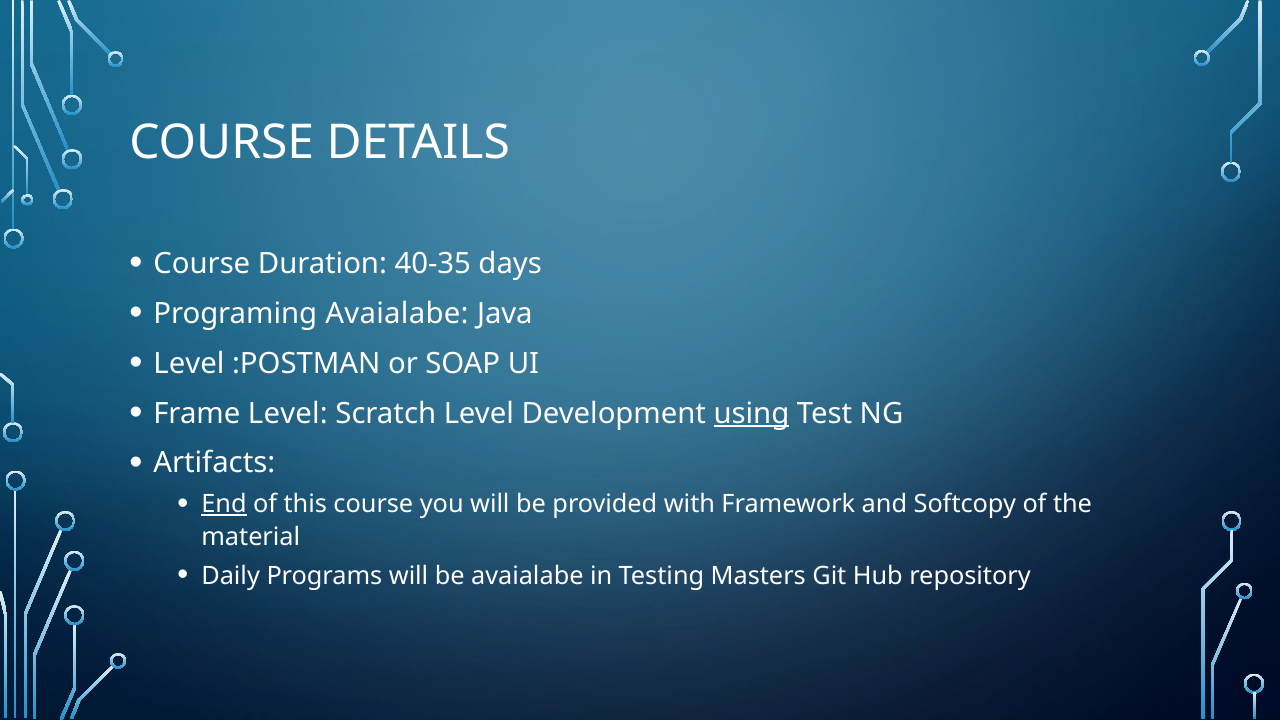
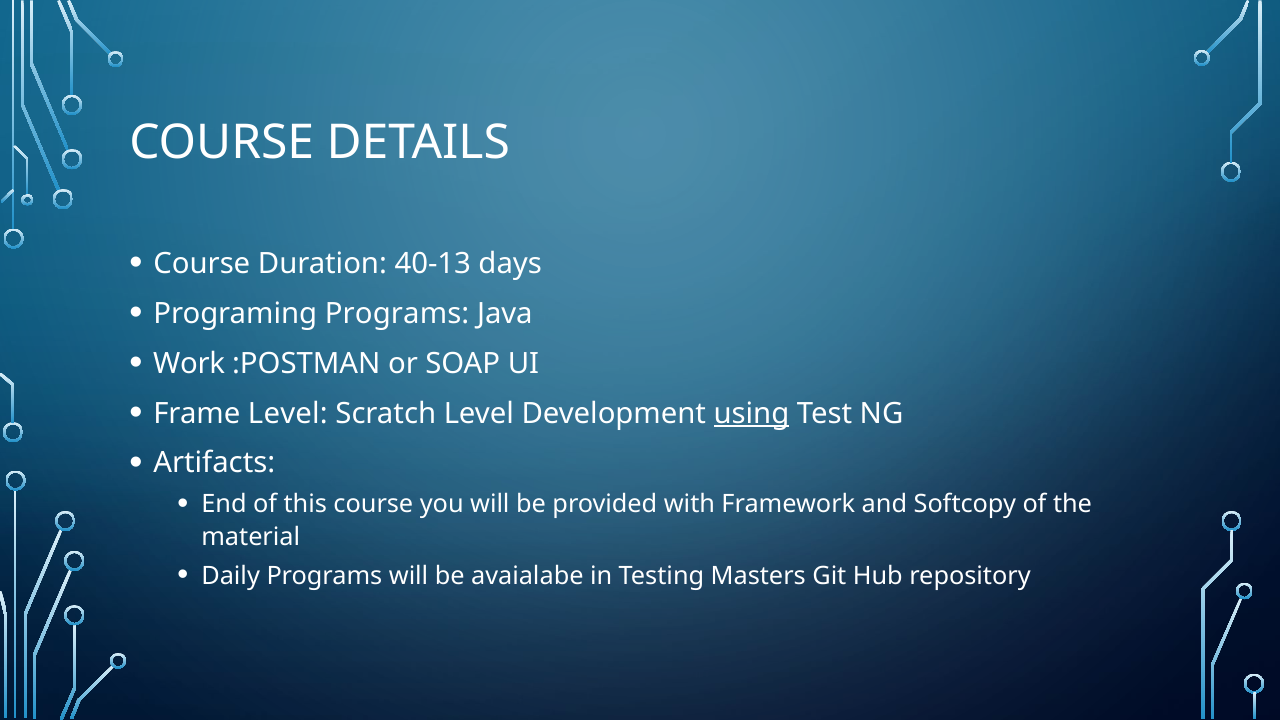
40-35: 40-35 -> 40-13
Programing Avaialabe: Avaialabe -> Programs
Level at (189, 363): Level -> Work
End underline: present -> none
